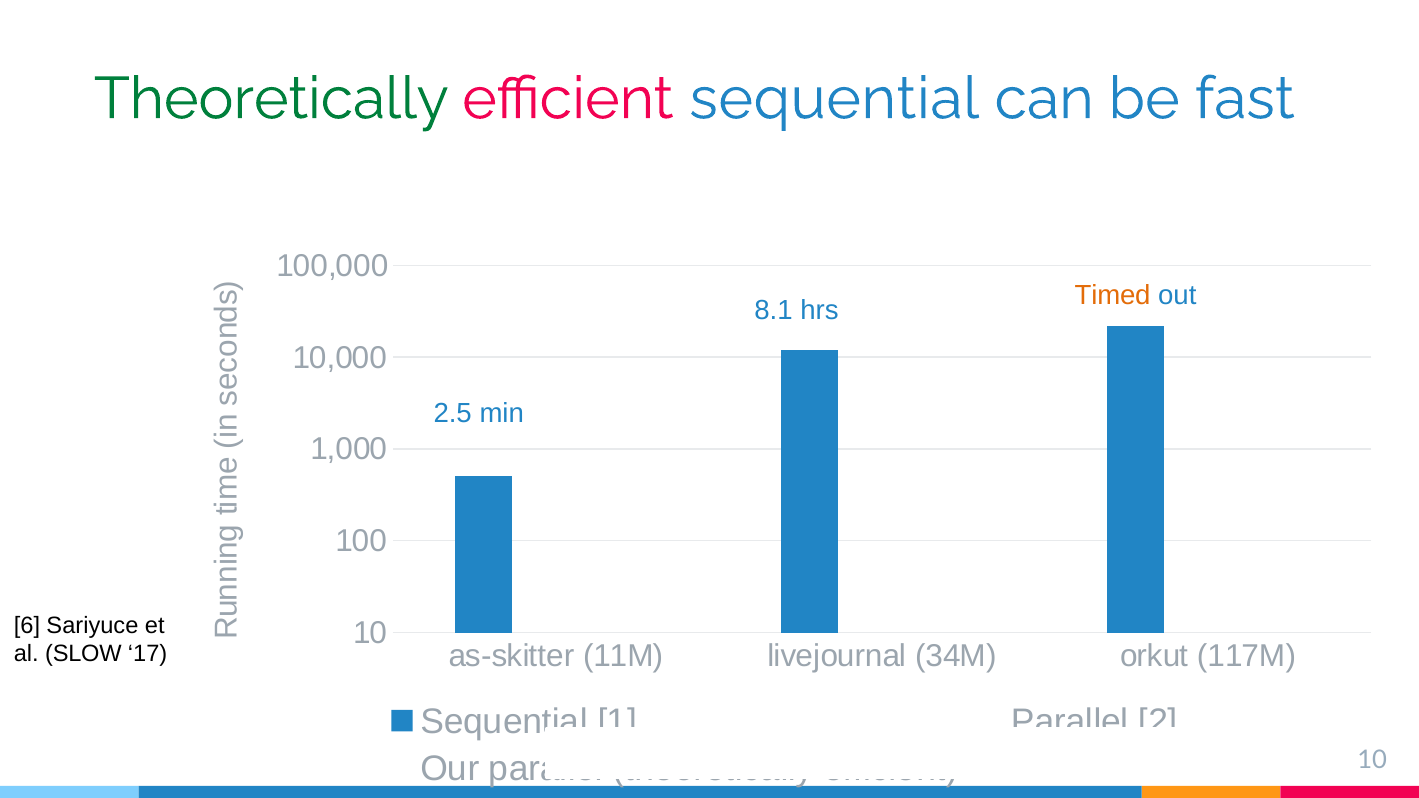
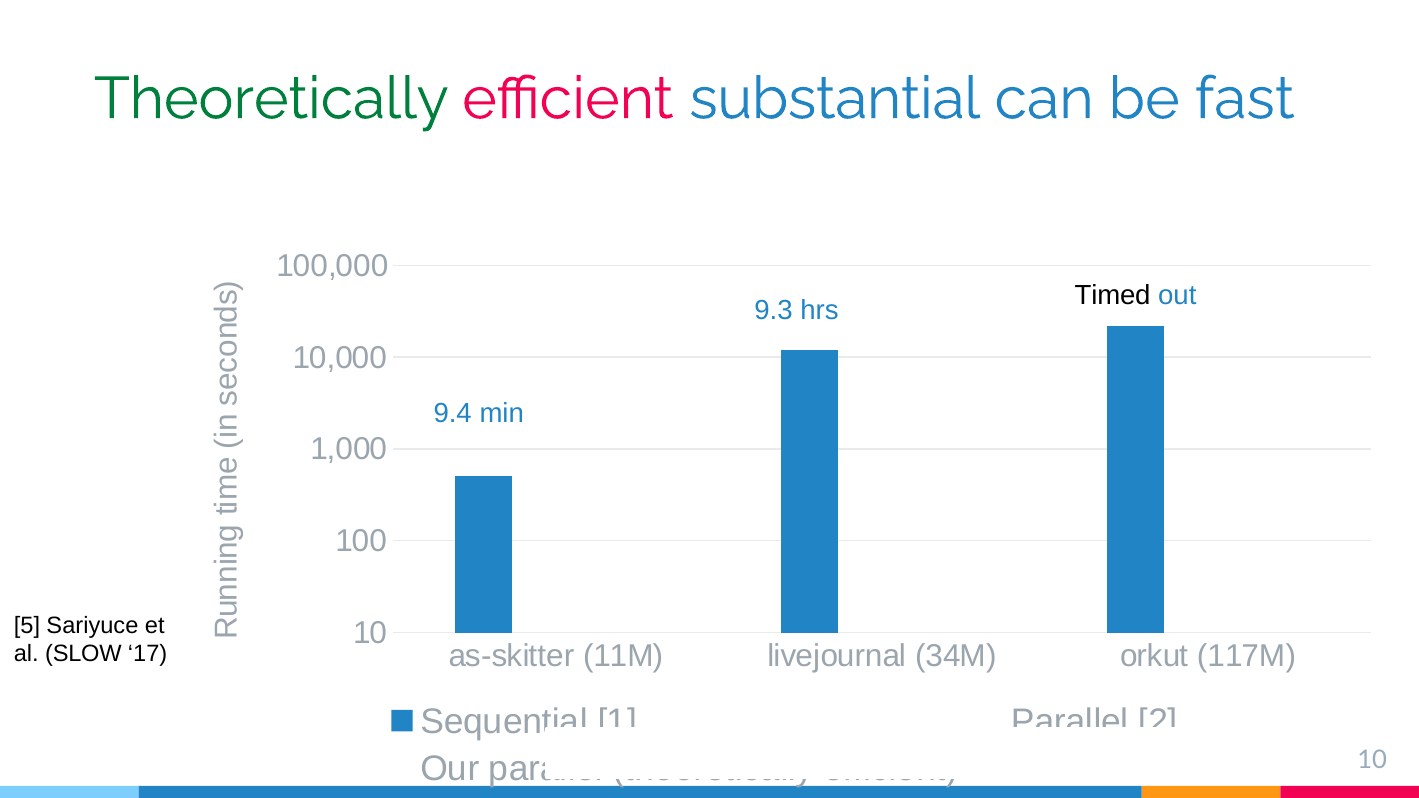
efficient sequential: sequential -> substantial
Timed colour: orange -> black
8.1: 8.1 -> 9.3
2.5: 2.5 -> 9.4
6: 6 -> 5
